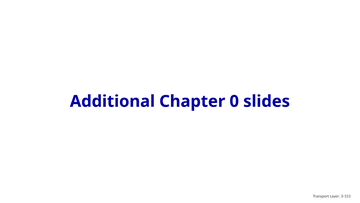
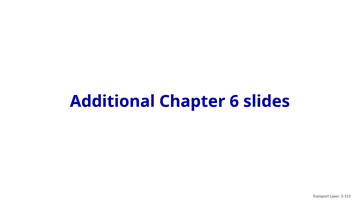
0: 0 -> 6
